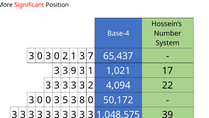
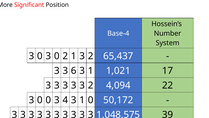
1 3 7: 7 -> 2
9: 9 -> 6
5: 5 -> 4
8 at (82, 100): 8 -> 1
